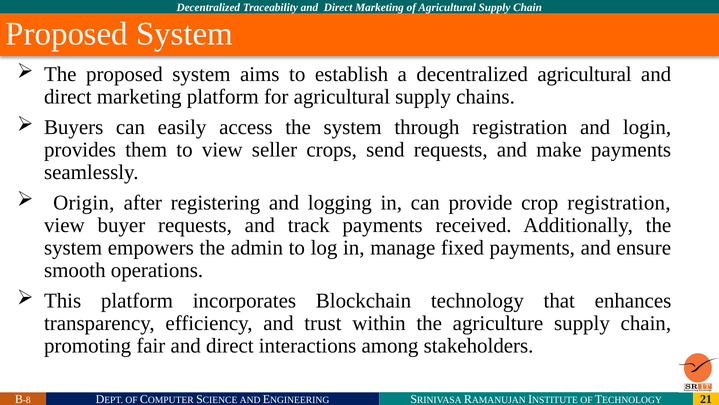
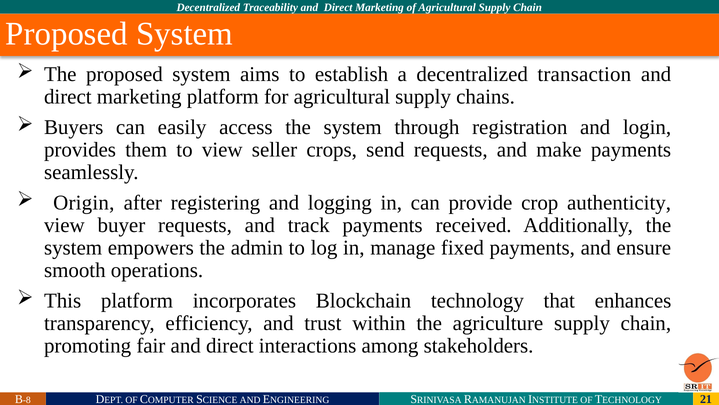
decentralized agricultural: agricultural -> transaction
crop registration: registration -> authenticity
